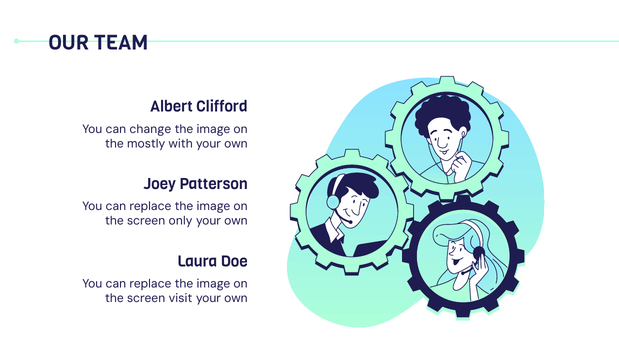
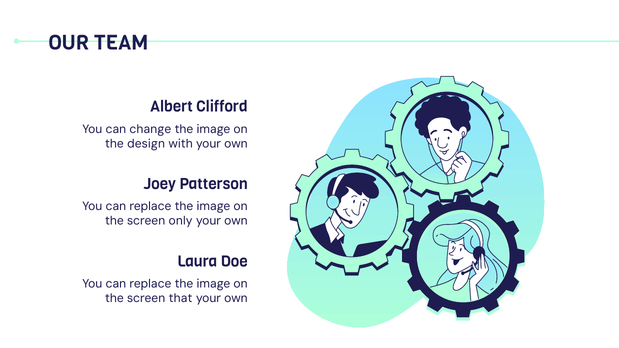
mostly: mostly -> design
visit: visit -> that
